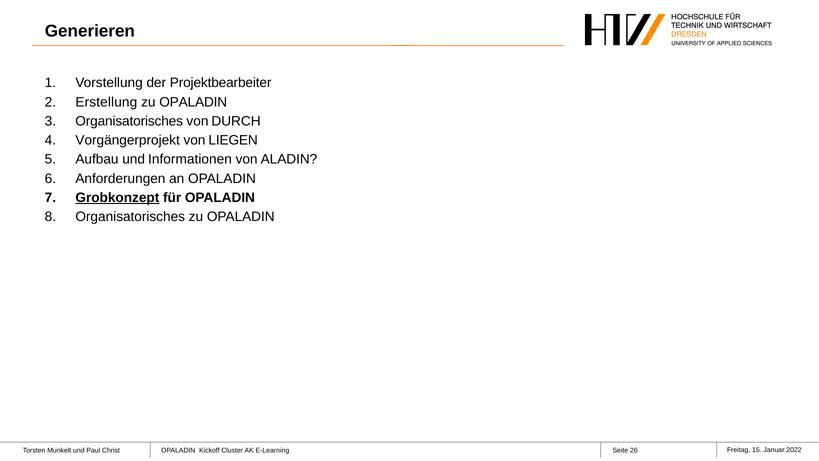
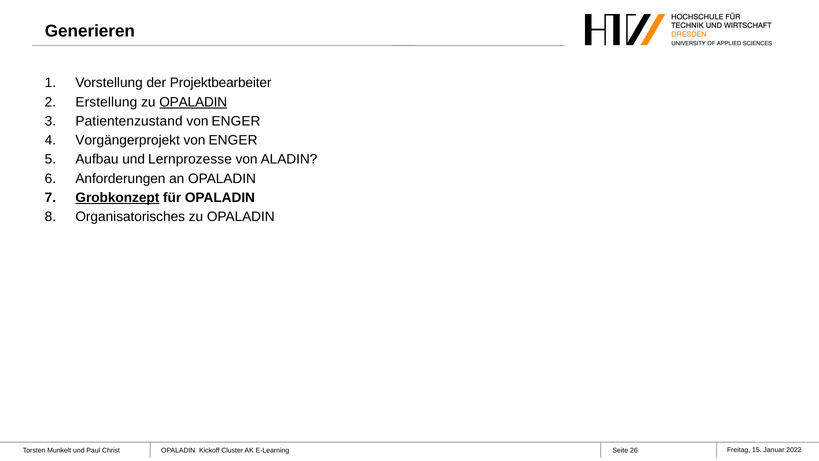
OPALADIN at (193, 102) underline: none -> present
Organisatorisches at (129, 121): Organisatorisches -> Patientenzustand
DURCH at (236, 121): DURCH -> ENGER
LIEGEN at (233, 140): LIEGEN -> ENGER
Informationen: Informationen -> Lernprozesse
